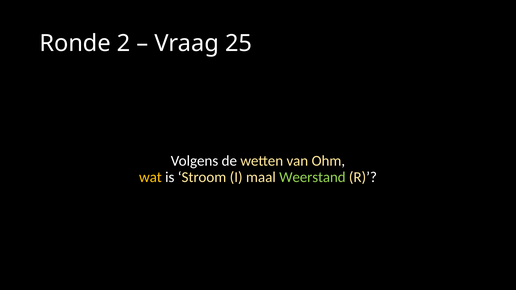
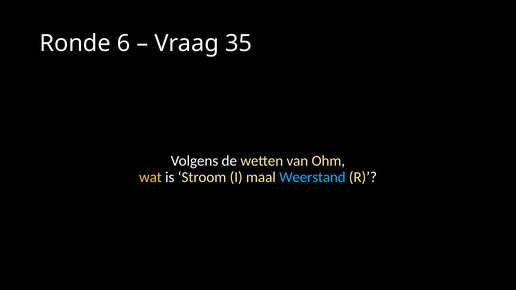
2: 2 -> 6
25: 25 -> 35
Weerstand colour: light green -> light blue
